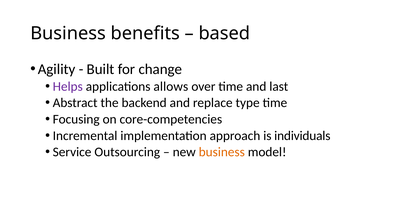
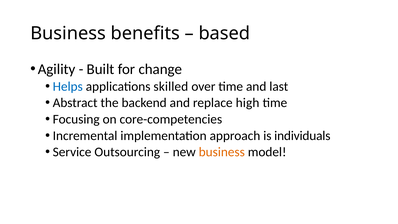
Helps colour: purple -> blue
allows: allows -> skilled
type: type -> high
